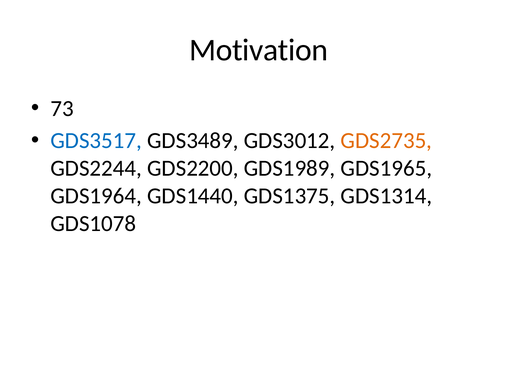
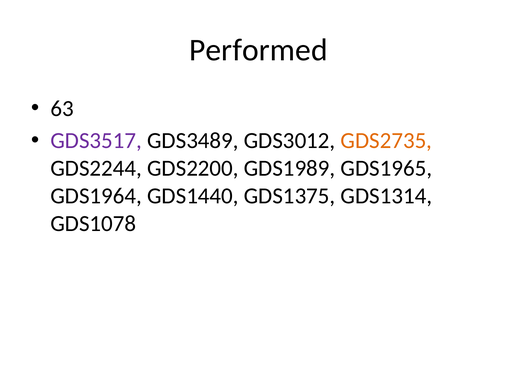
Motivation: Motivation -> Performed
73: 73 -> 63
GDS3517 colour: blue -> purple
